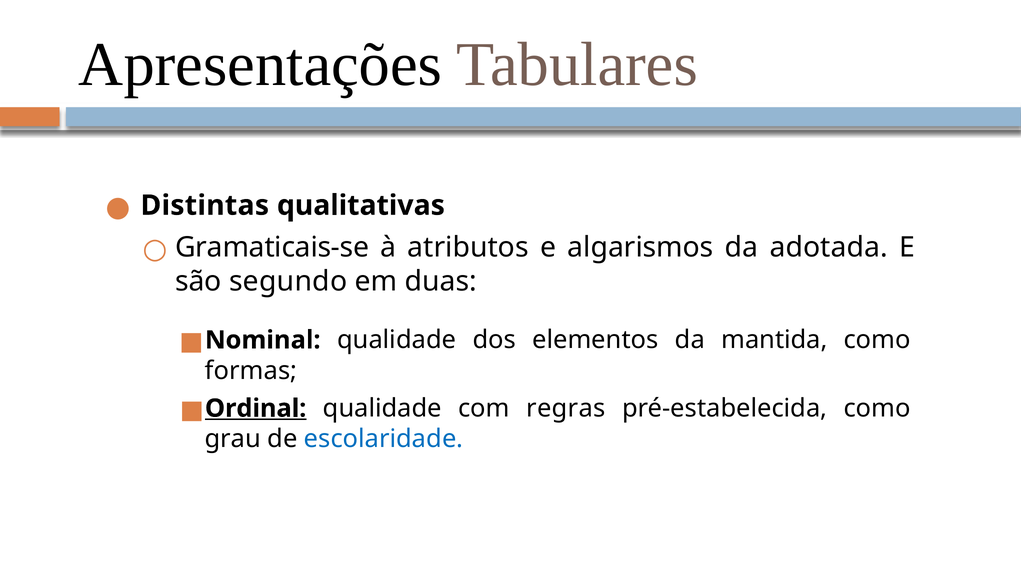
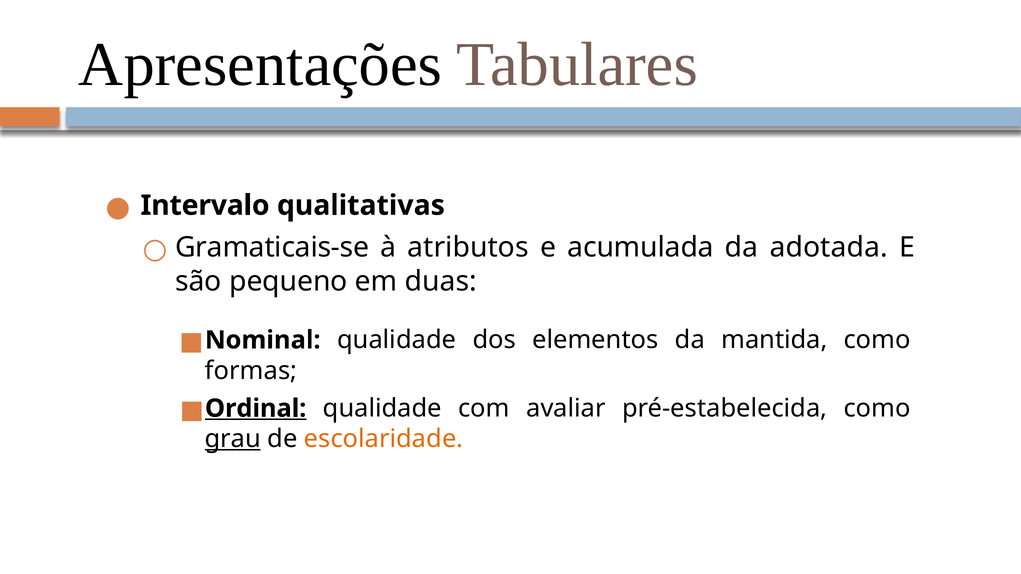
Distintas: Distintas -> Intervalo
algarismos: algarismos -> acumulada
segundo: segundo -> pequeno
regras: regras -> avaliar
grau underline: none -> present
escolaridade colour: blue -> orange
